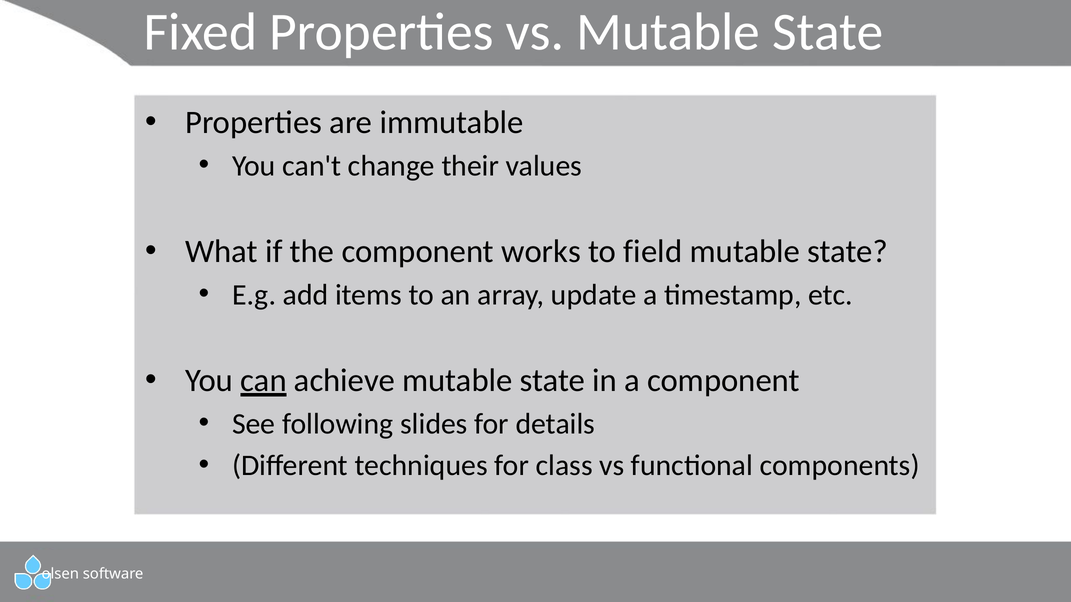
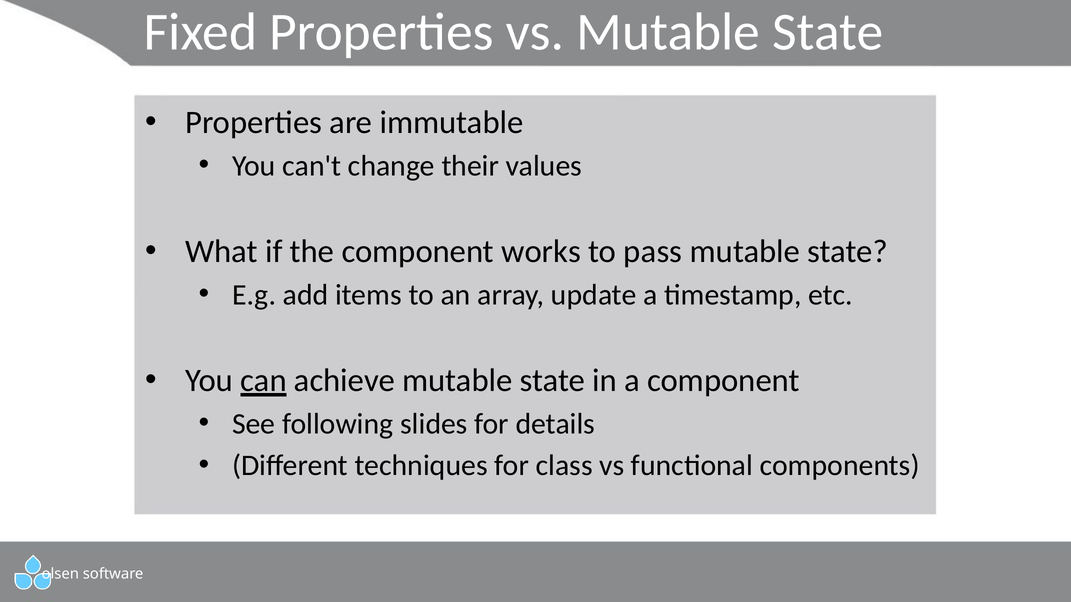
field: field -> pass
